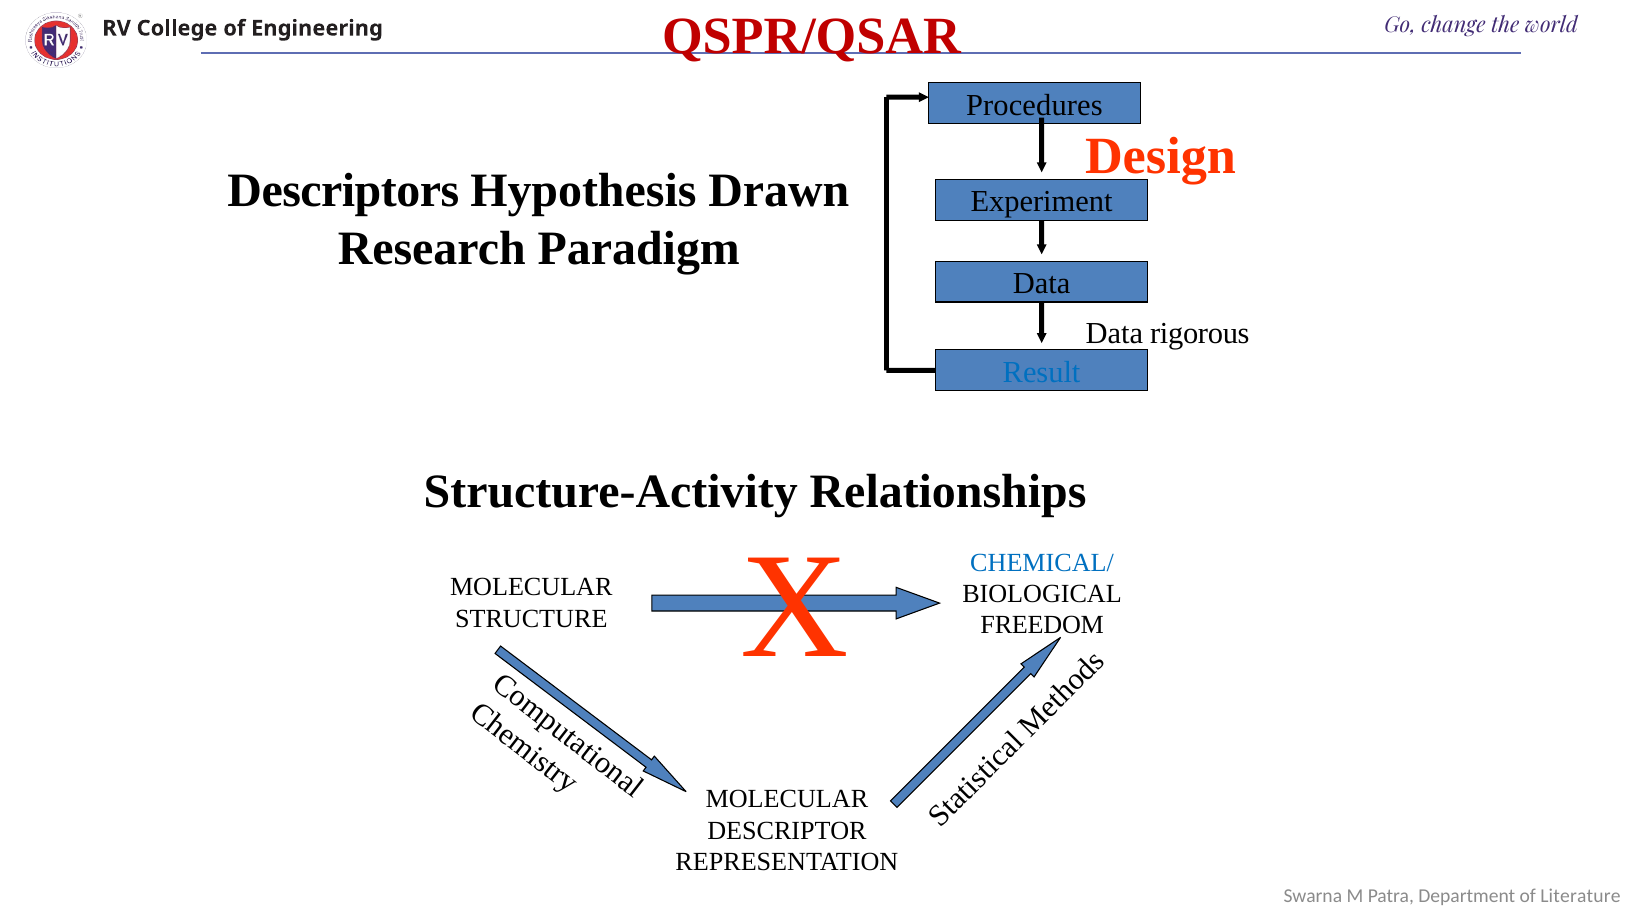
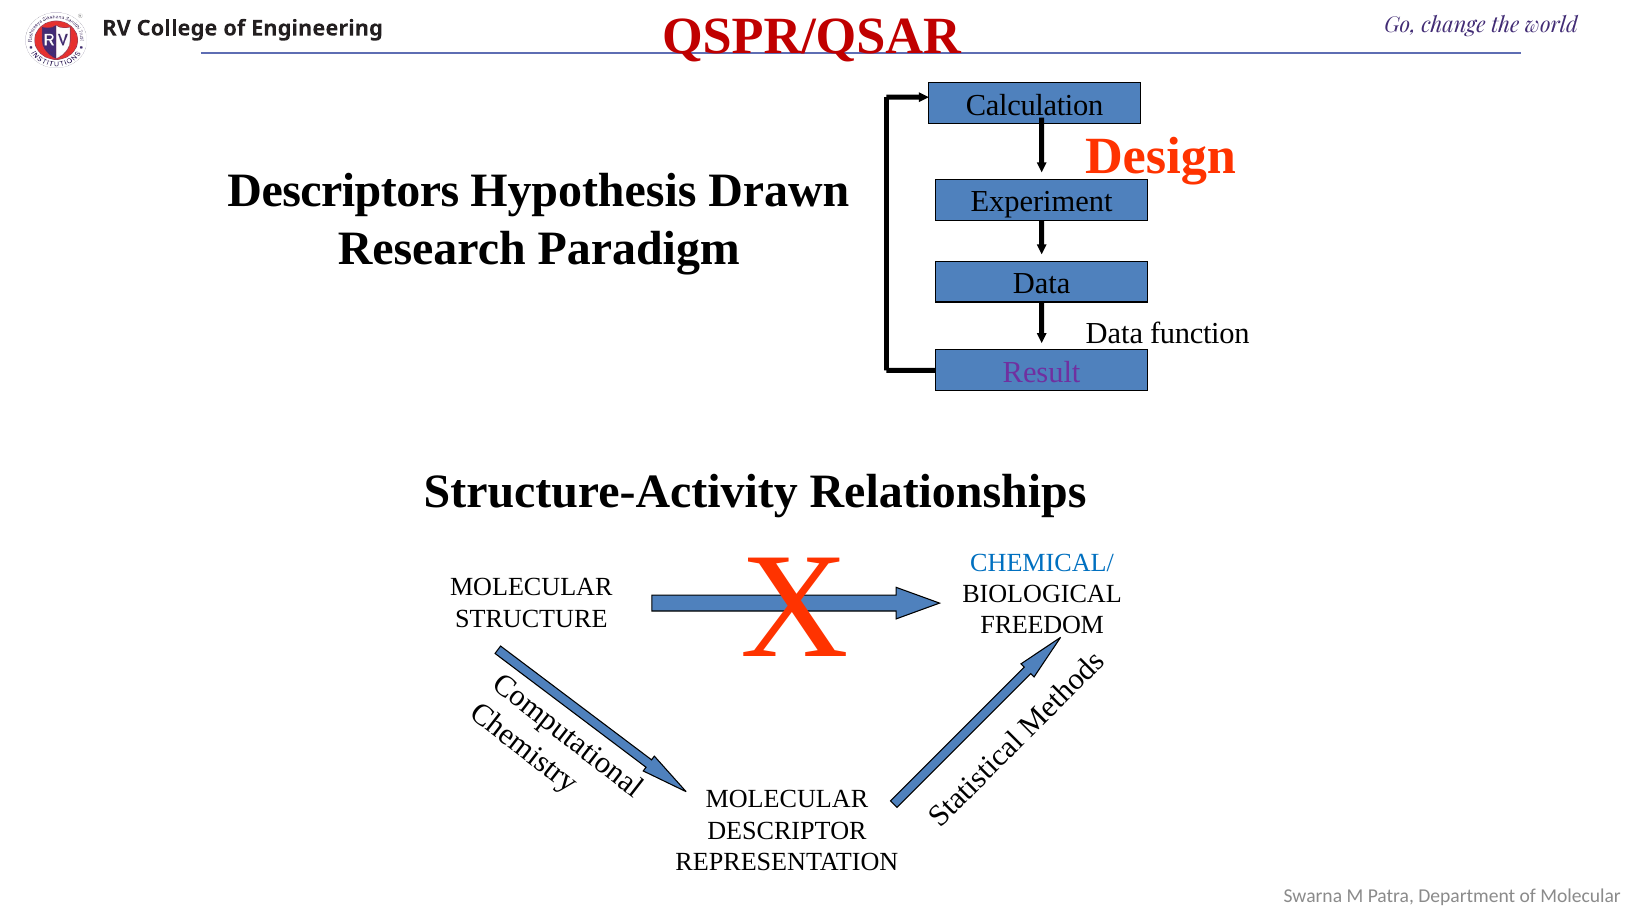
Procedures: Procedures -> Calculation
rigorous: rigorous -> function
Result colour: blue -> purple
Literature at (1580, 896): Literature -> Molecular
